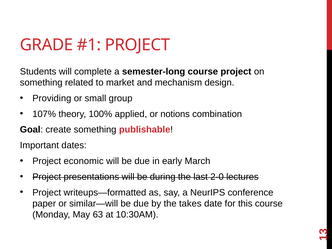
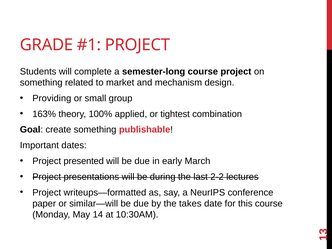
107%: 107% -> 163%
notions: notions -> tightest
economic: economic -> presented
2-0: 2-0 -> 2-2
63: 63 -> 14
